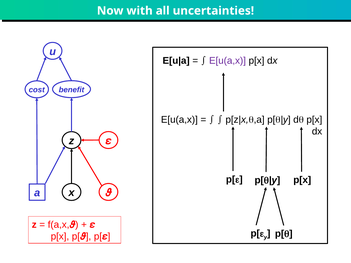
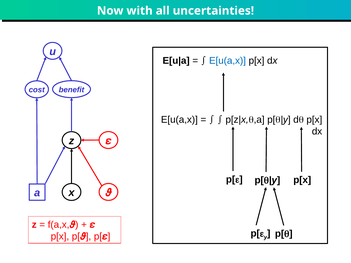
E[u(a,x at (228, 61) colour: purple -> blue
